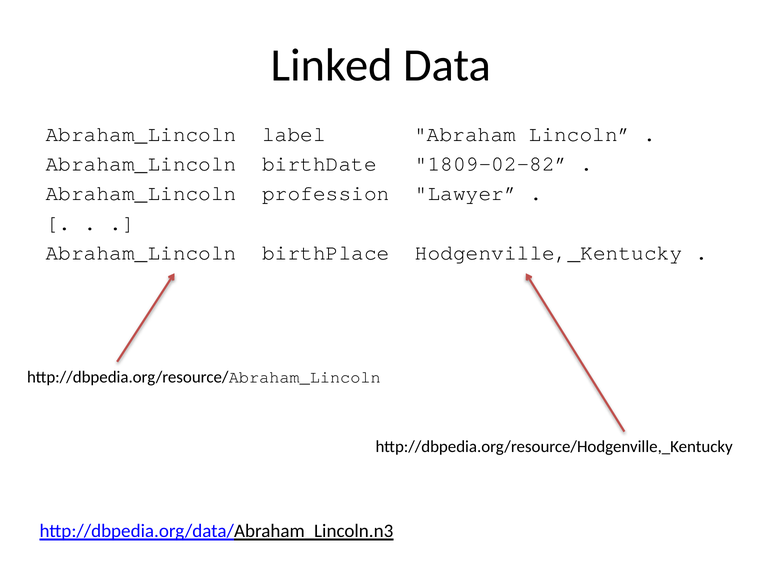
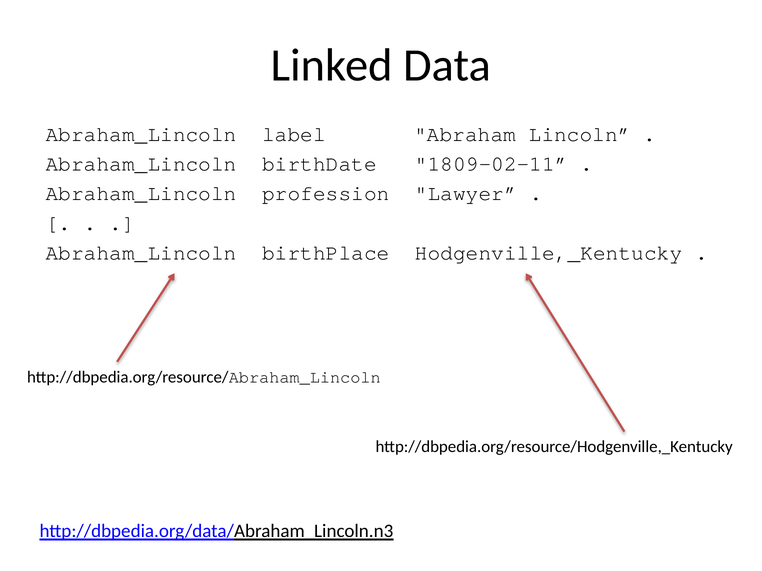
1809-02-82: 1809-02-82 -> 1809-02-11
